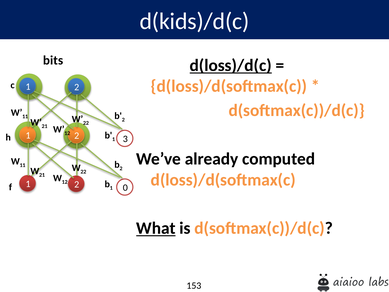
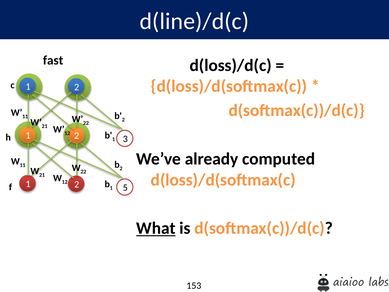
d(kids)/d(c: d(kids)/d(c -> d(line)/d(c
bits: bits -> fast
d(loss)/d(c underline: present -> none
0: 0 -> 5
